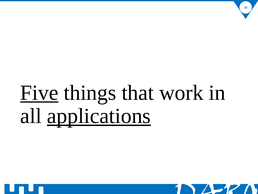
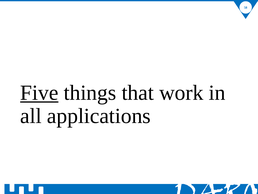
applications underline: present -> none
